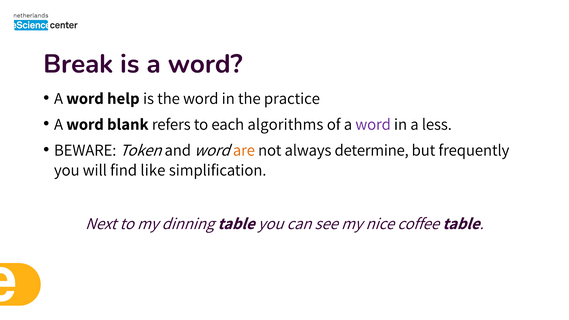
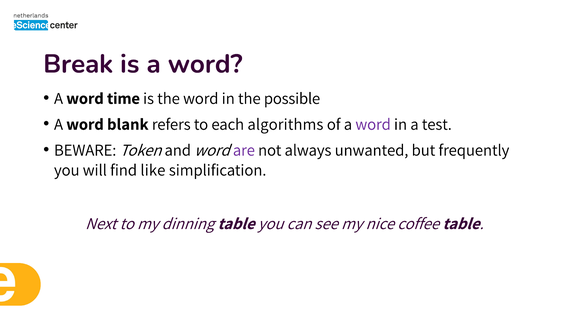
help: help -> time
practice: practice -> possible
less: less -> test
are colour: orange -> purple
determine: determine -> unwanted
